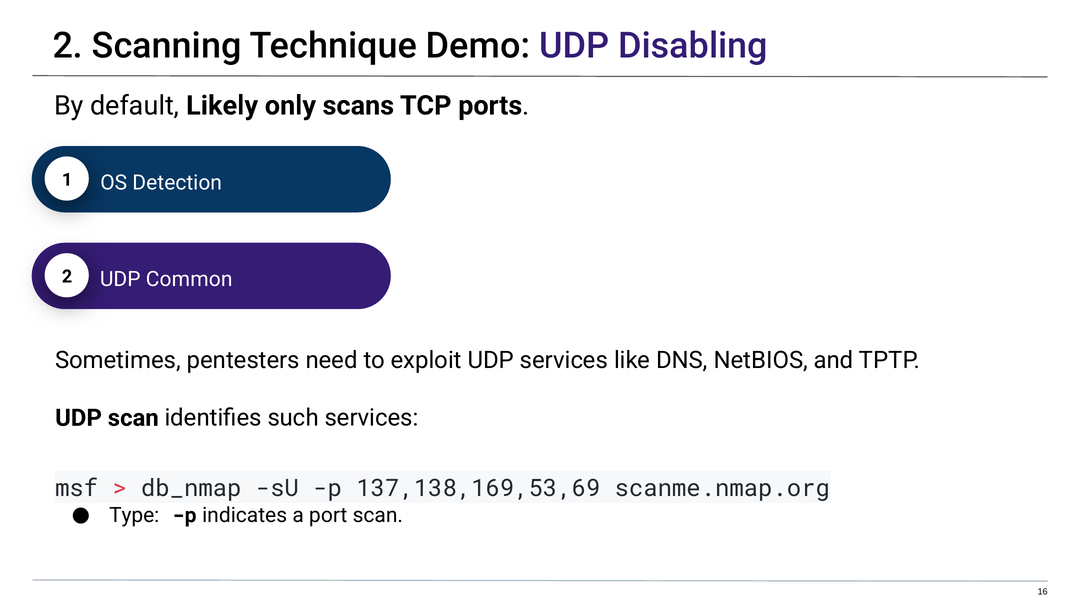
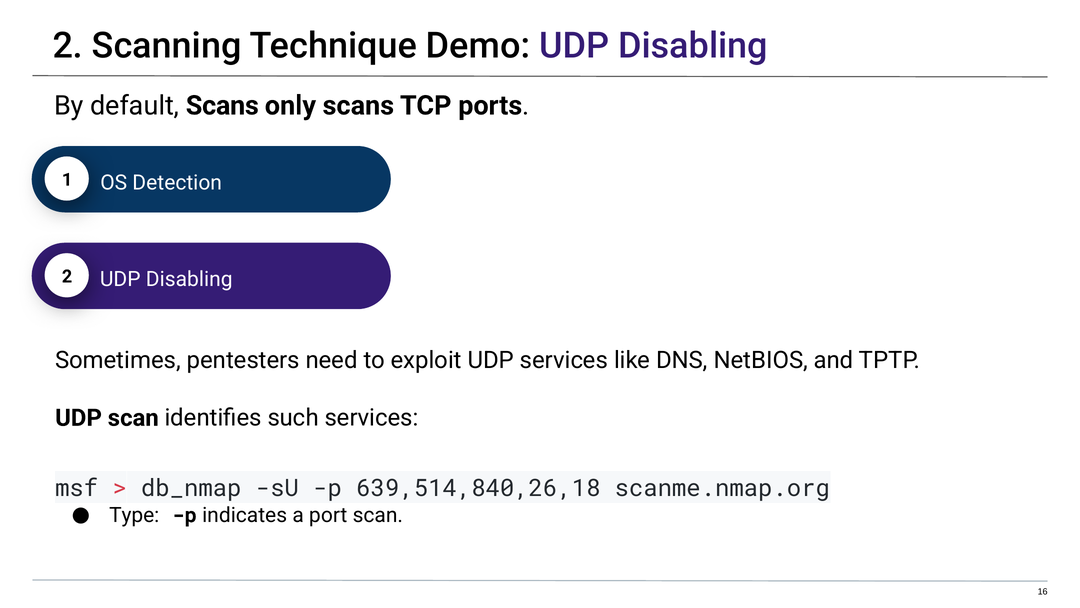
default Likely: Likely -> Scans
2 UDP Common: Common -> Disabling
137,138,169,53,69: 137,138,169,53,69 -> 639,514,840,26,18
